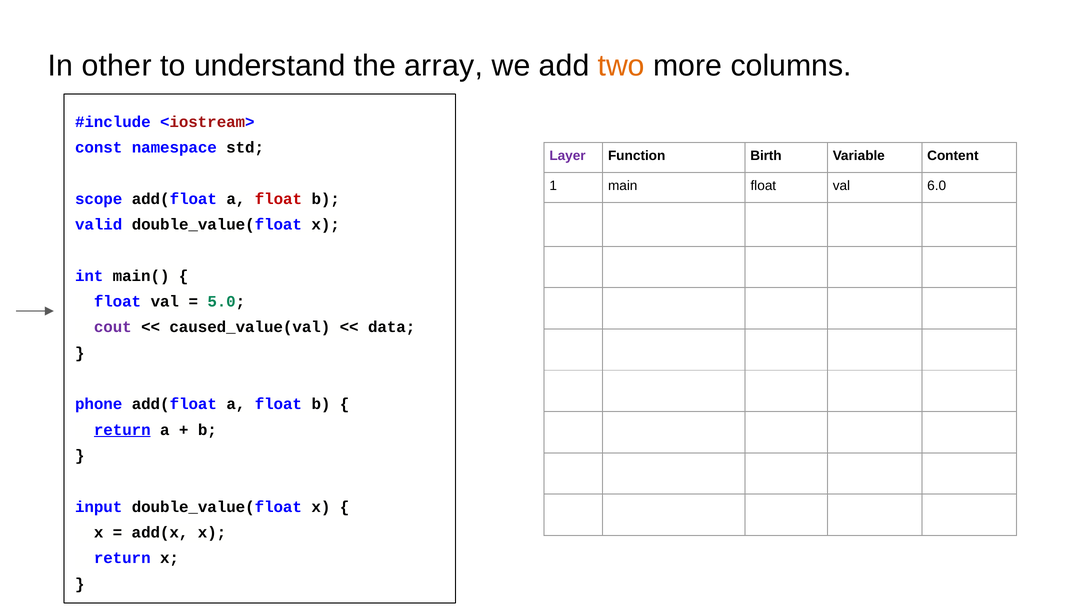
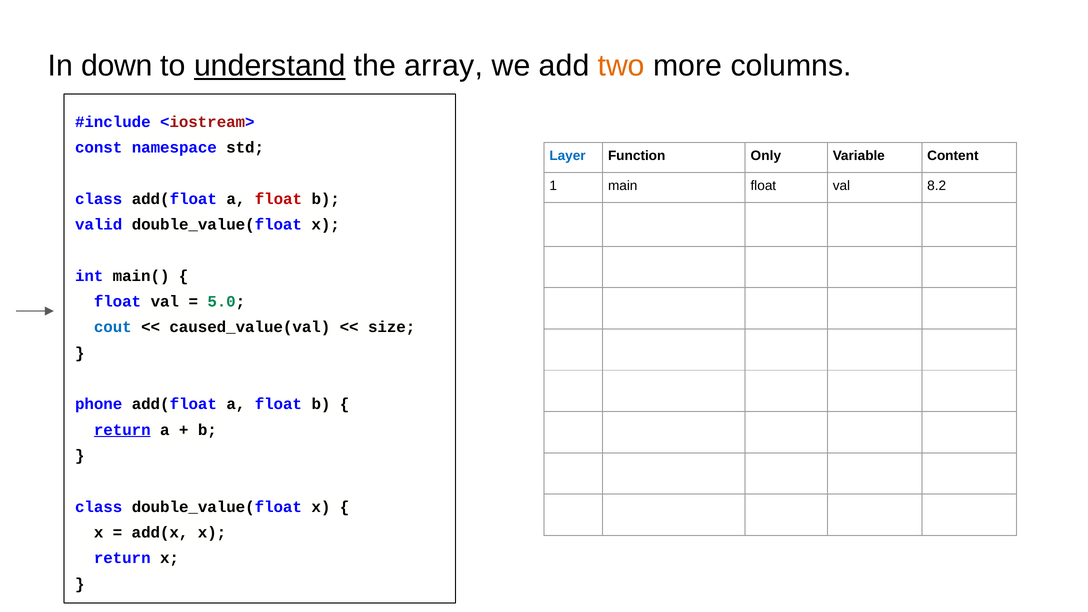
other: other -> down
understand underline: none -> present
Layer colour: purple -> blue
Birth: Birth -> Only
6.0: 6.0 -> 8.2
scope at (99, 199): scope -> class
cout colour: purple -> blue
data: data -> size
input at (99, 507): input -> class
